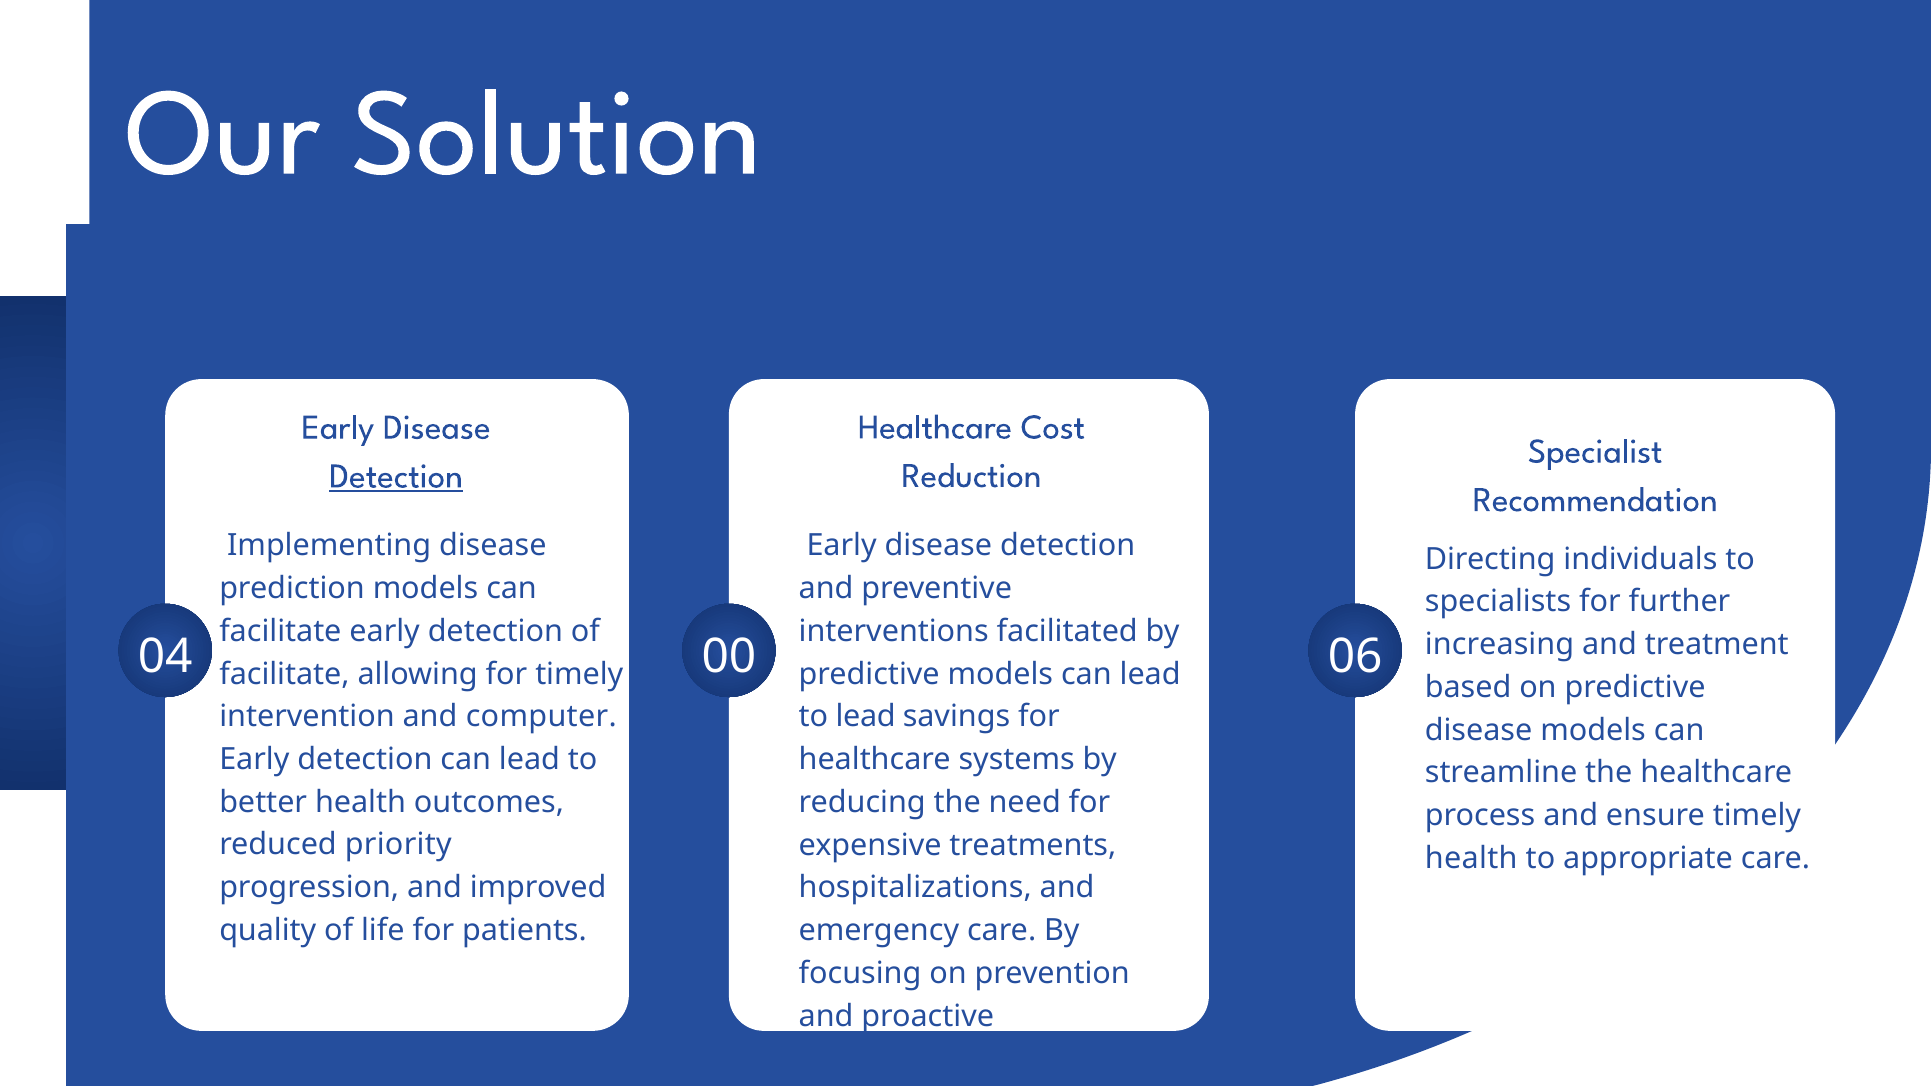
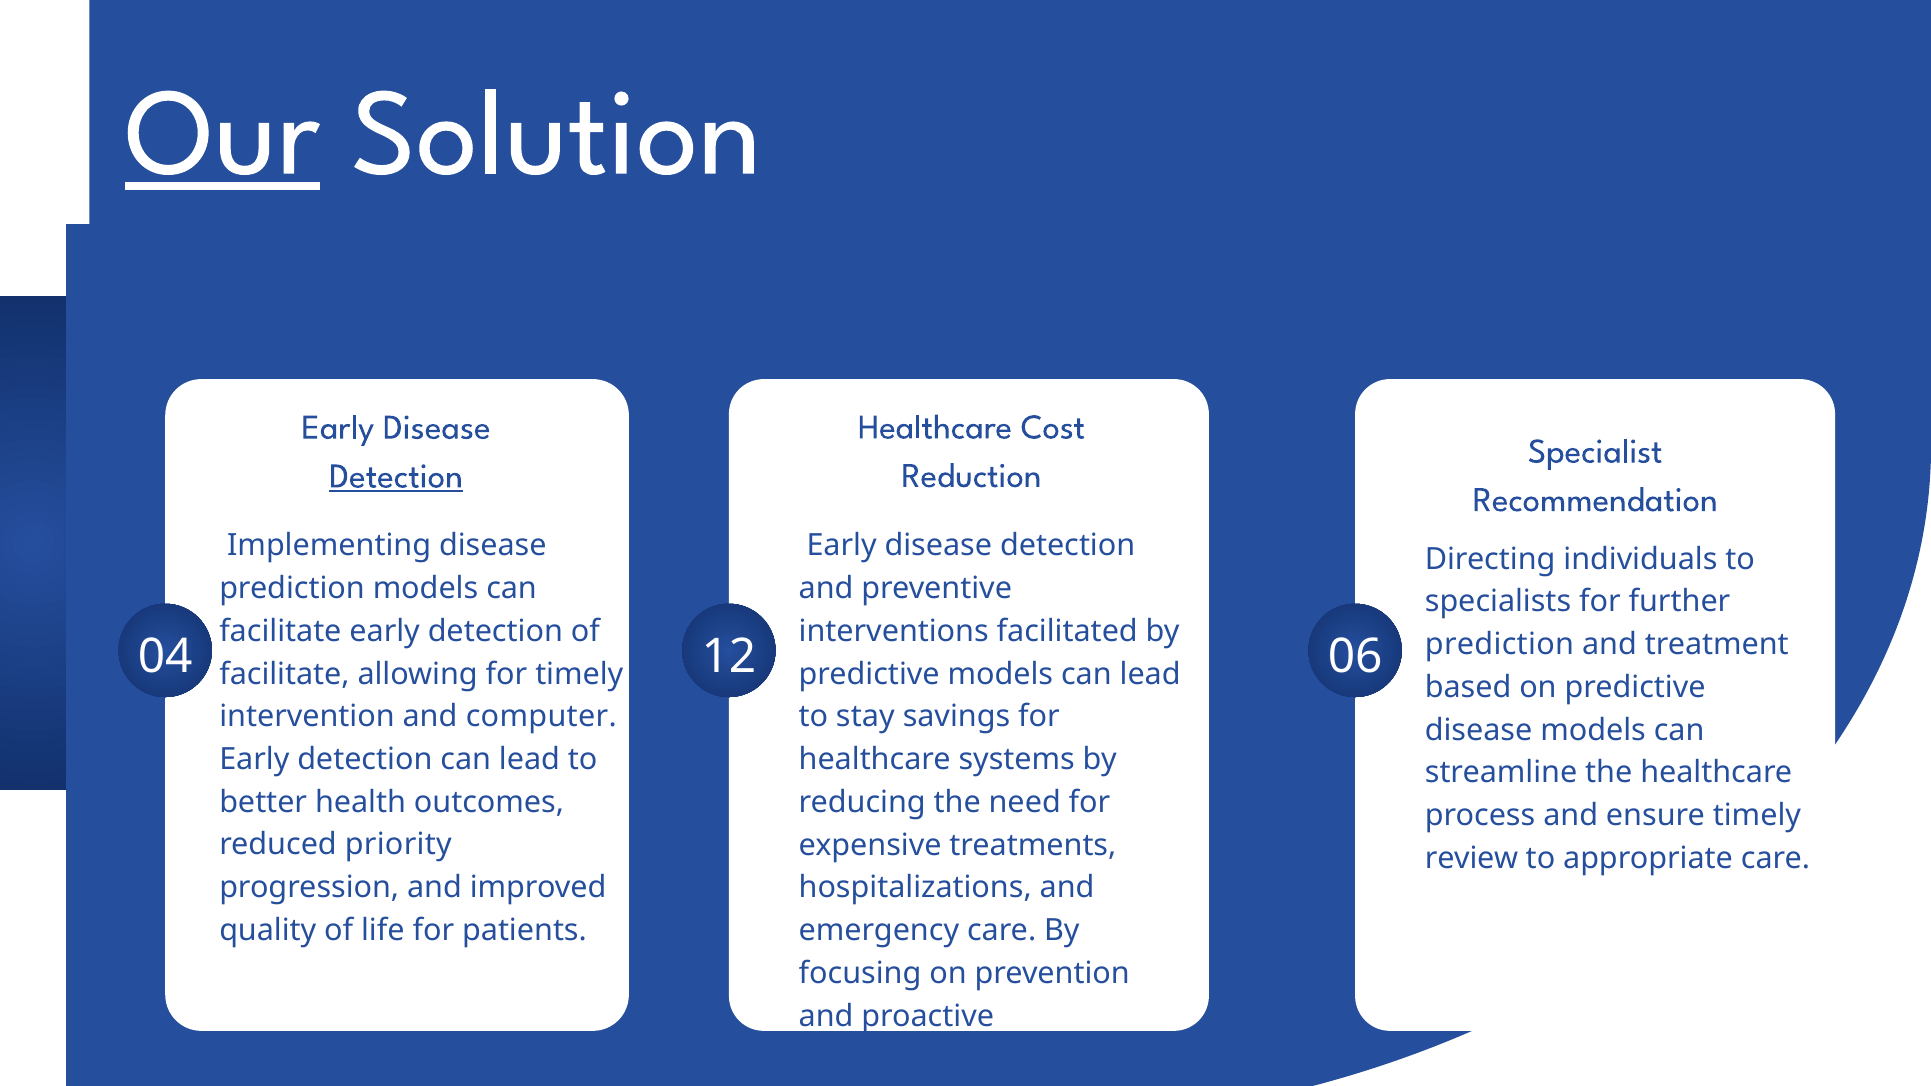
Our underline: none -> present
increasing at (1500, 645): increasing -> prediction
00: 00 -> 12
to lead: lead -> stay
health at (1471, 858): health -> review
